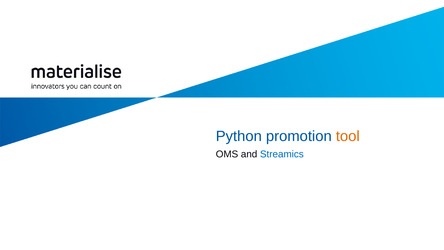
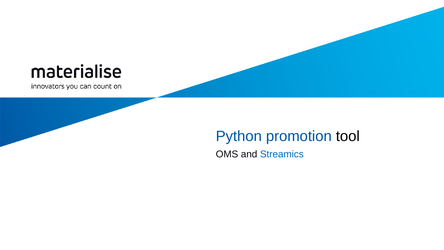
tool colour: orange -> black
